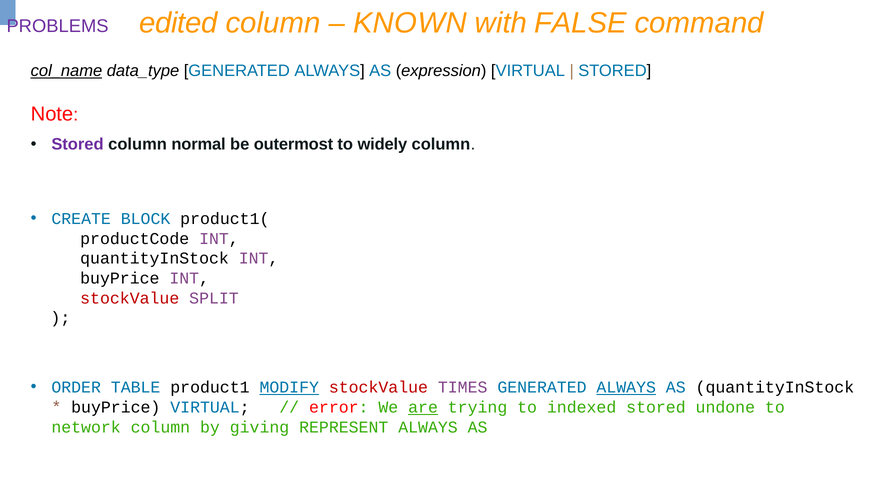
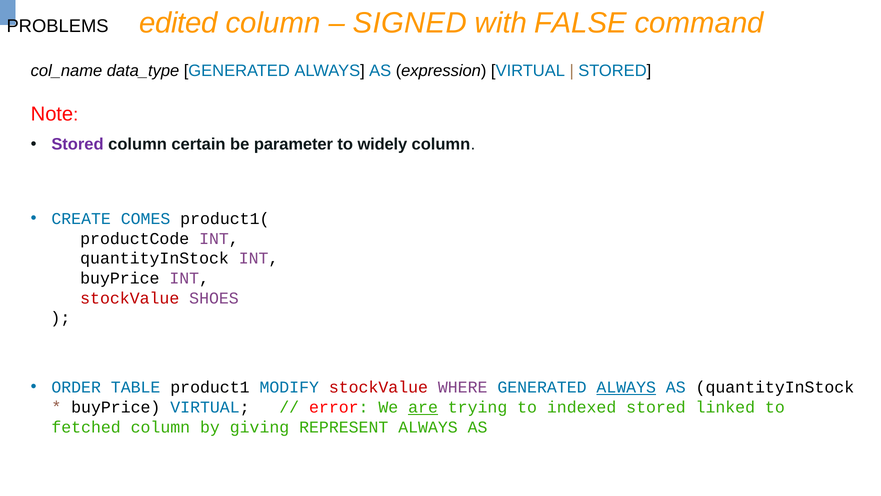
KNOWN: KNOWN -> SIGNED
PROBLEMS colour: purple -> black
col_name underline: present -> none
normal: normal -> certain
outermost: outermost -> parameter
BLOCK: BLOCK -> COMES
SPLIT: SPLIT -> SHOES
MODIFY underline: present -> none
TIMES: TIMES -> WHERE
undone: undone -> linked
network: network -> fetched
